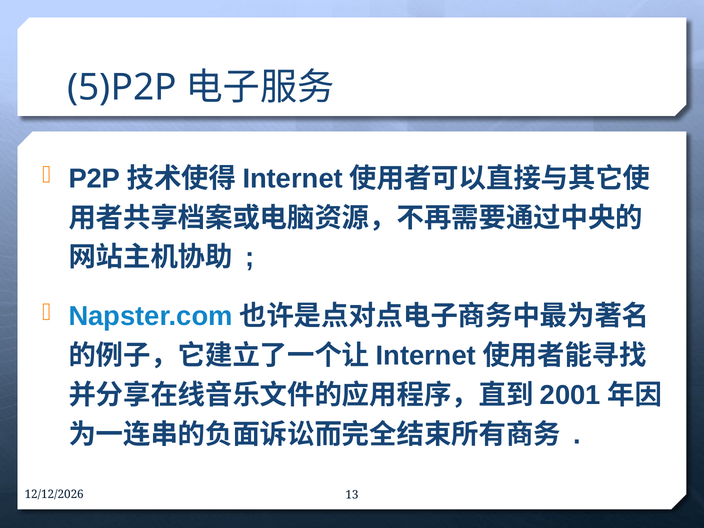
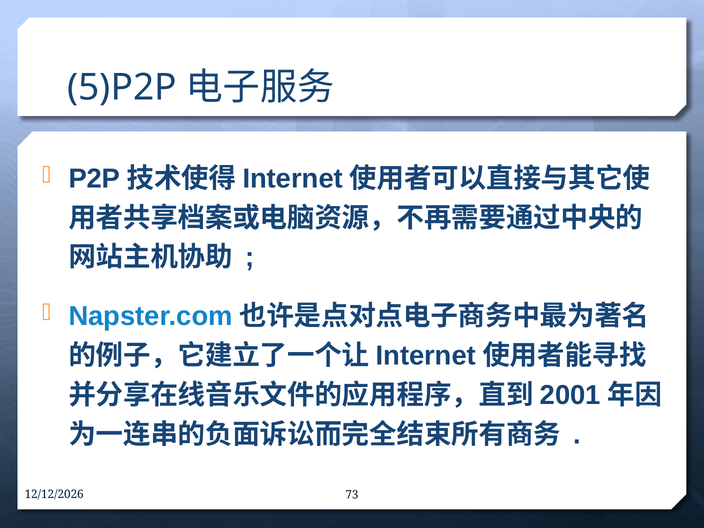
13: 13 -> 73
